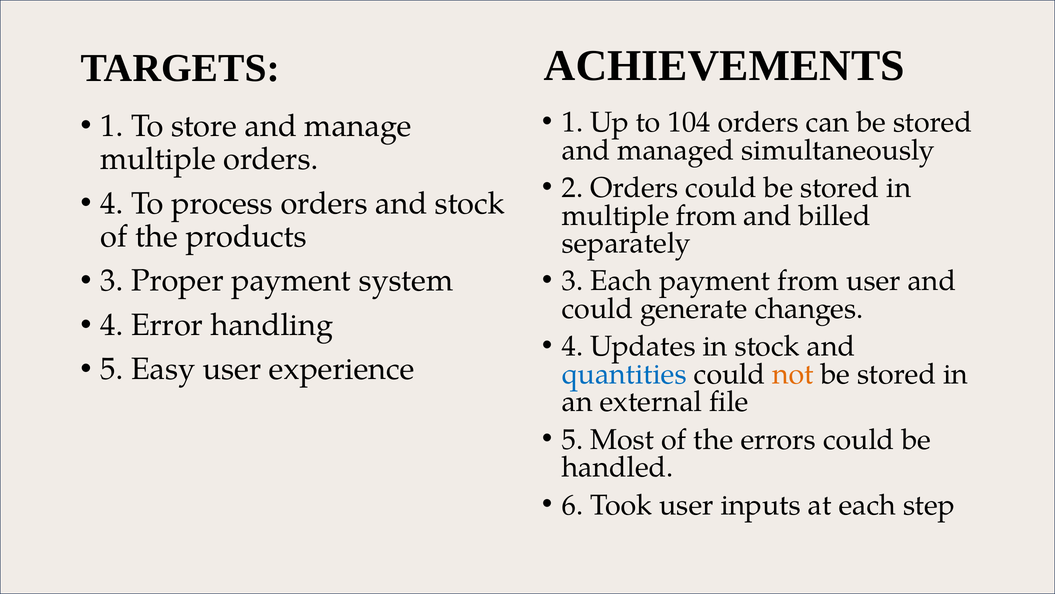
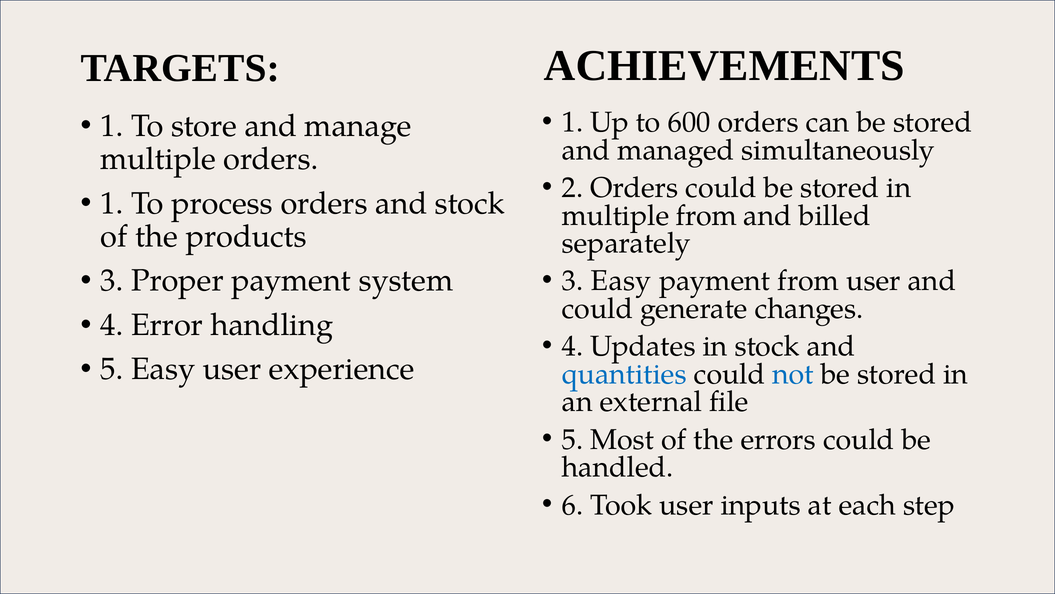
104: 104 -> 600
4 at (112, 203): 4 -> 1
3 Each: Each -> Easy
not colour: orange -> blue
